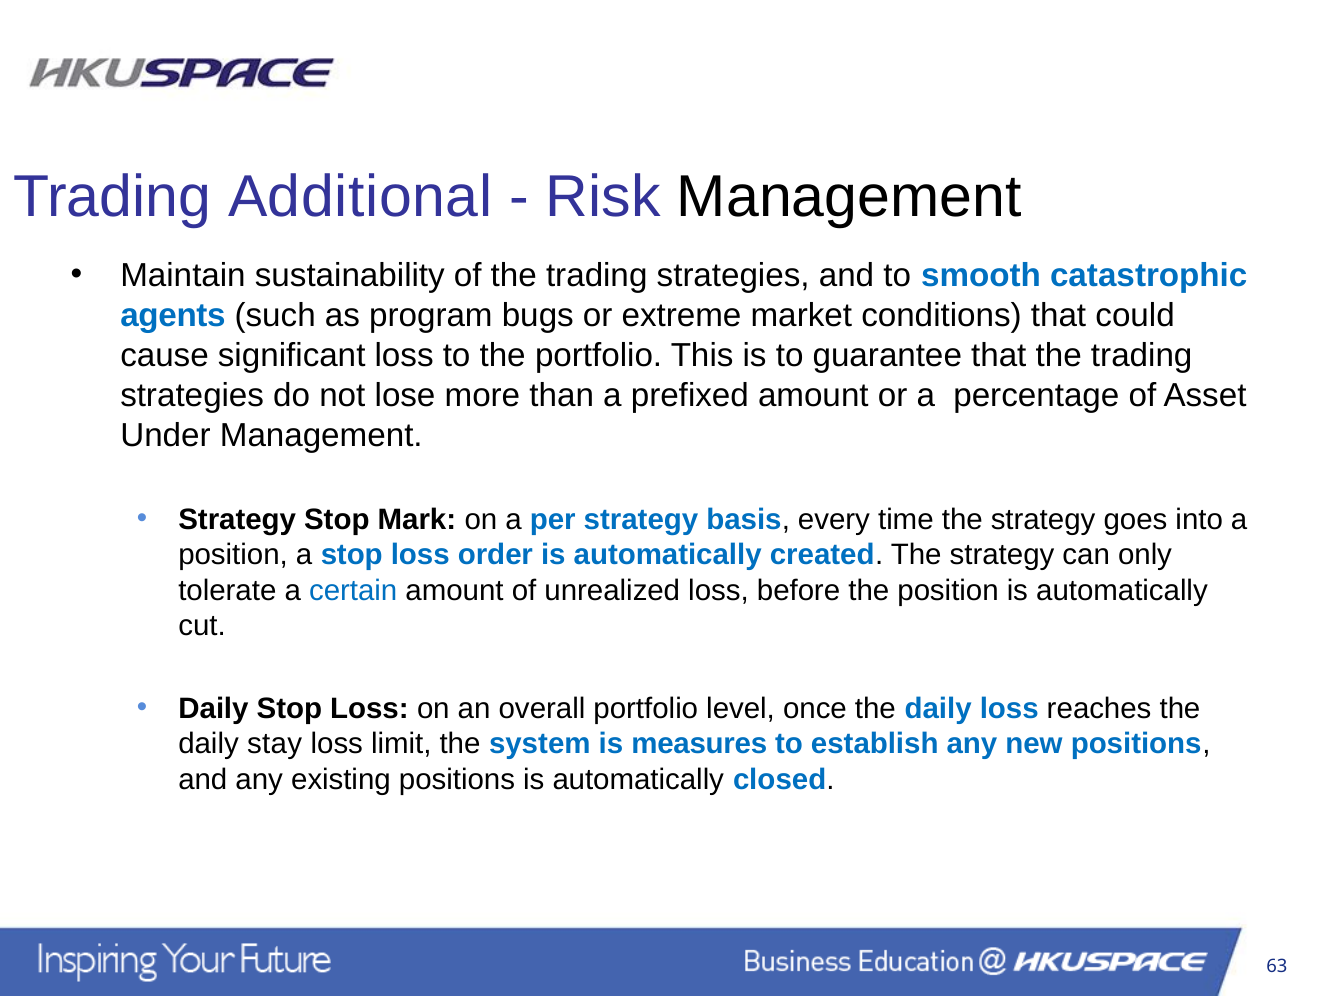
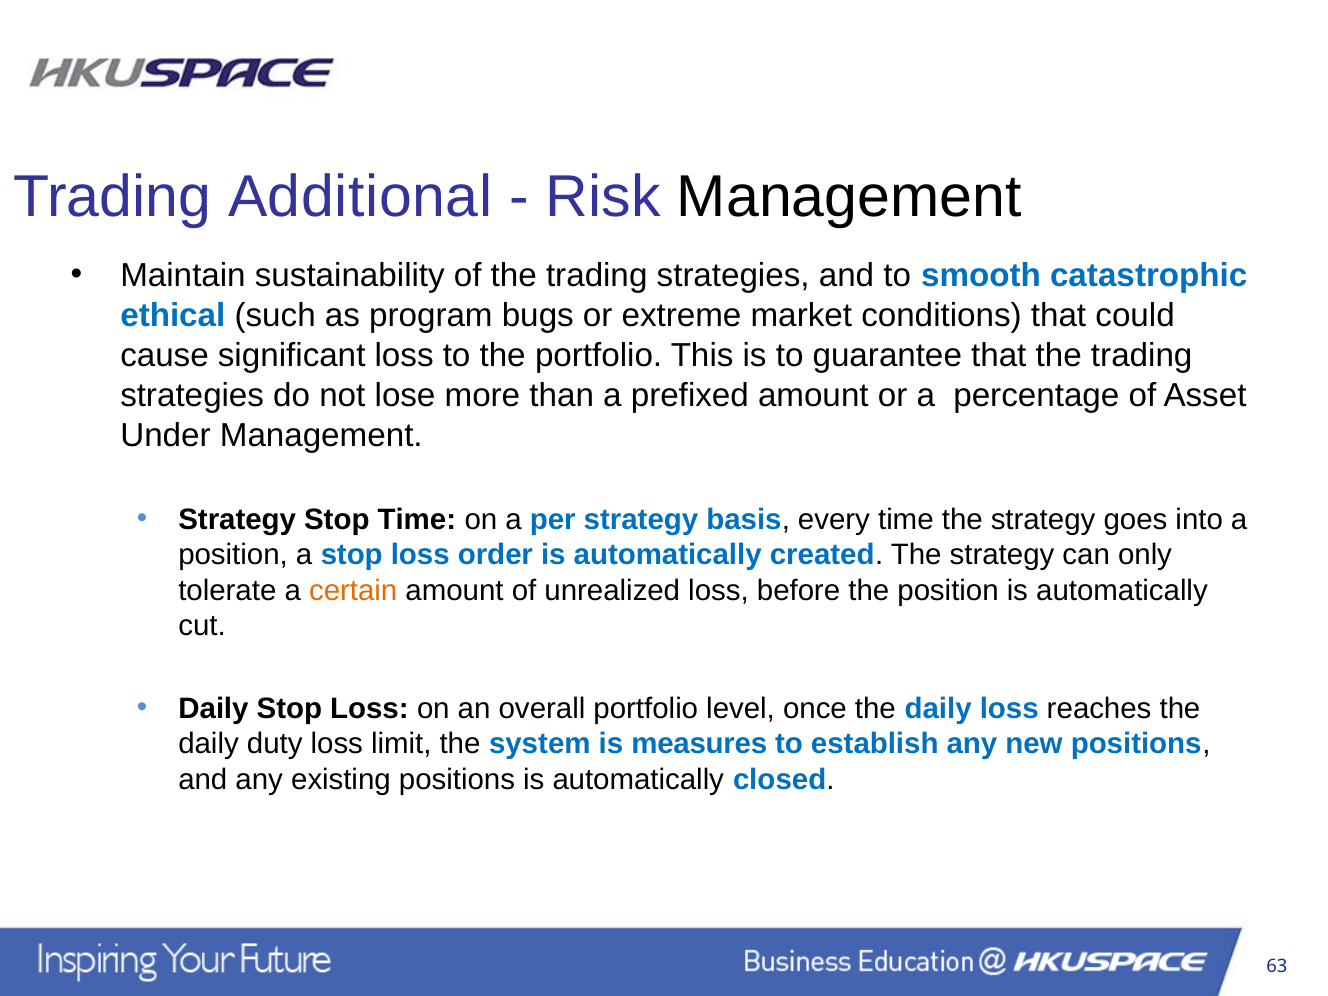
agents: agents -> ethical
Stop Mark: Mark -> Time
certain colour: blue -> orange
stay: stay -> duty
